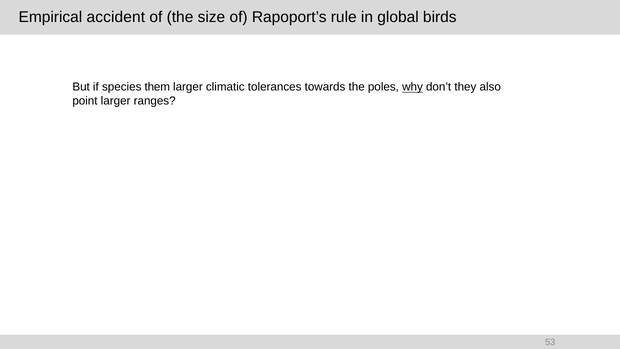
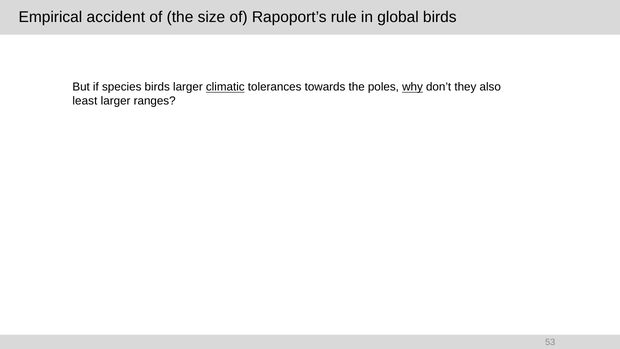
species them: them -> birds
climatic underline: none -> present
point: point -> least
